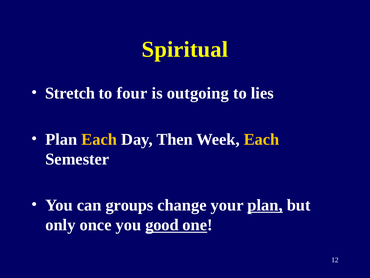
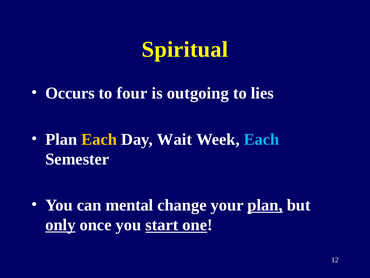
Stretch: Stretch -> Occurs
Then: Then -> Wait
Each at (262, 139) colour: yellow -> light blue
groups: groups -> mental
only underline: none -> present
good: good -> start
